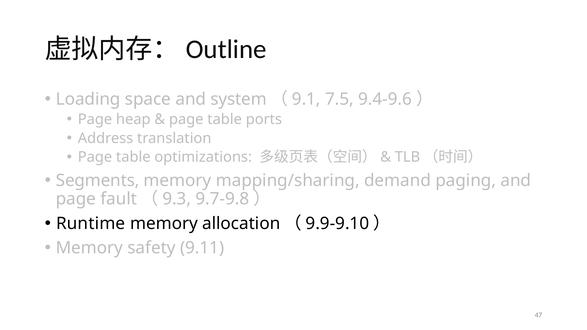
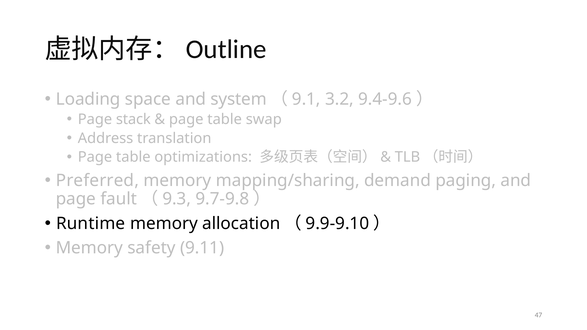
7.5: 7.5 -> 3.2
heap: heap -> stack
ports: ports -> swap
Segments: Segments -> Preferred
